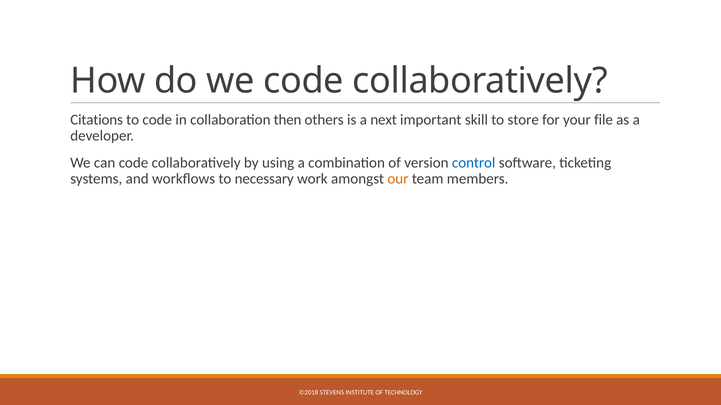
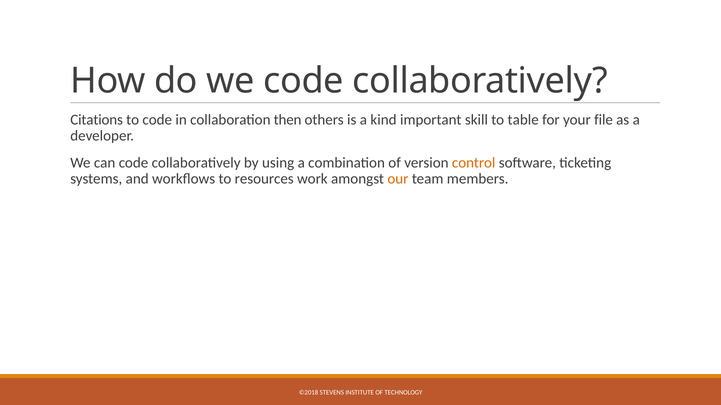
next: next -> kind
store: store -> table
control colour: blue -> orange
necessary: necessary -> resources
